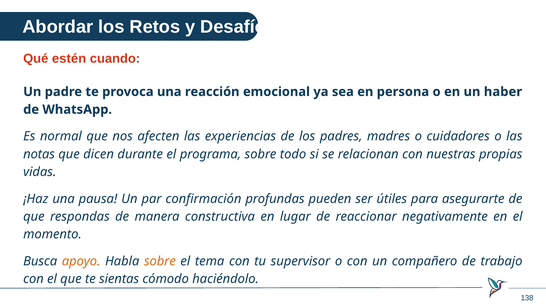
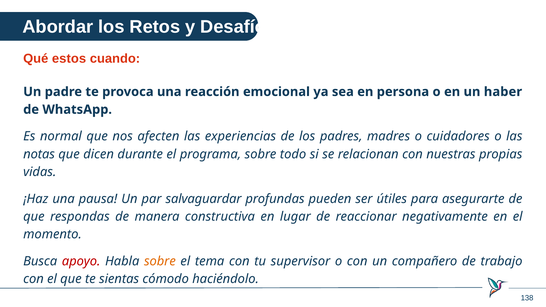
estén: estén -> estos
confirmación: confirmación -> salvaguardar
apoyo colour: orange -> red
